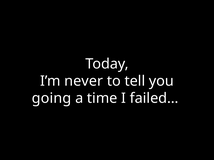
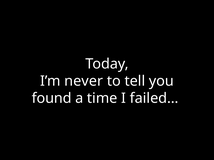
going: going -> found
